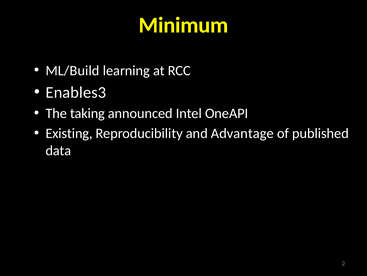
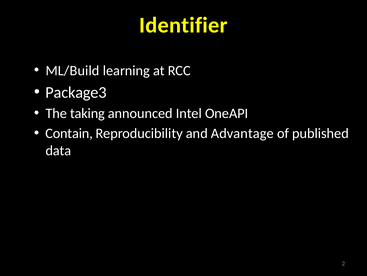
Minimum: Minimum -> Identifier
Enables3: Enables3 -> Package3
Existing: Existing -> Contain
